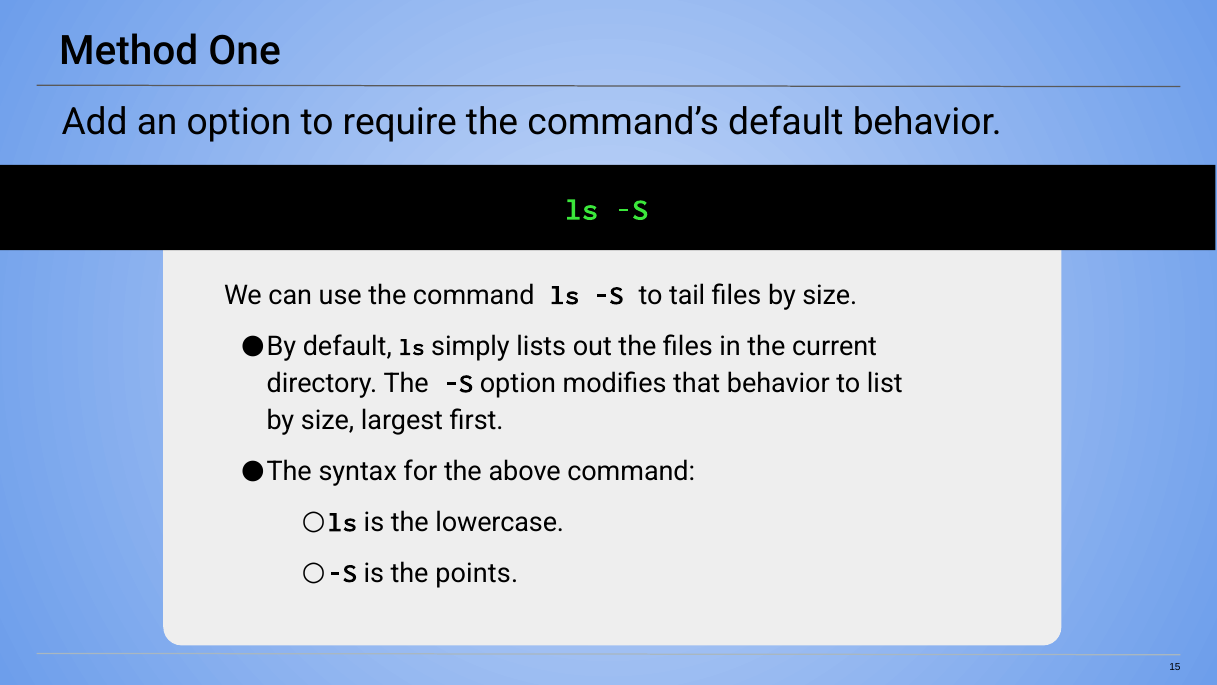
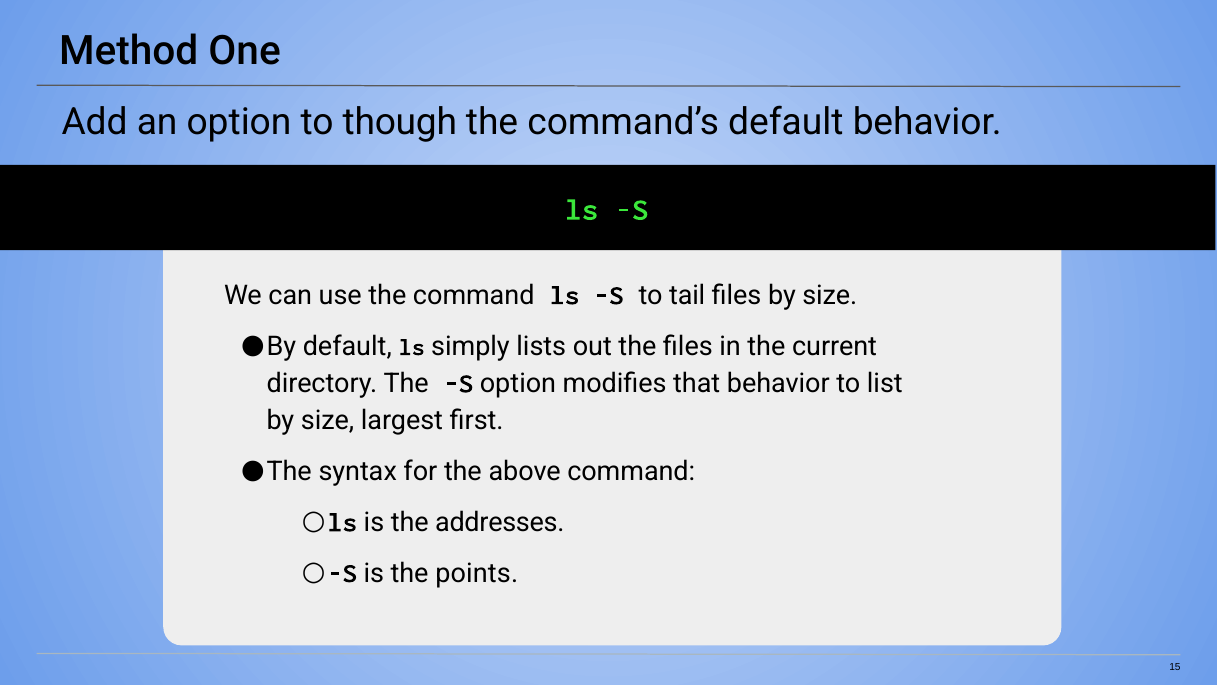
require: require -> though
lowercase: lowercase -> addresses
